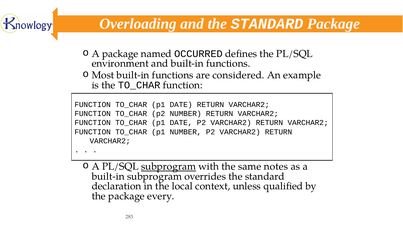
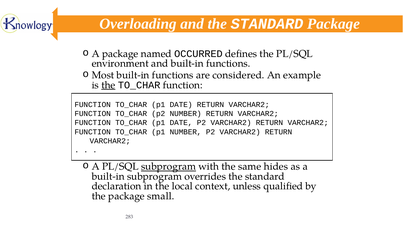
the at (108, 85) underline: none -> present
notes: notes -> hides
every: every -> small
